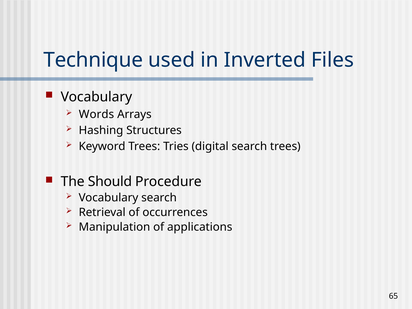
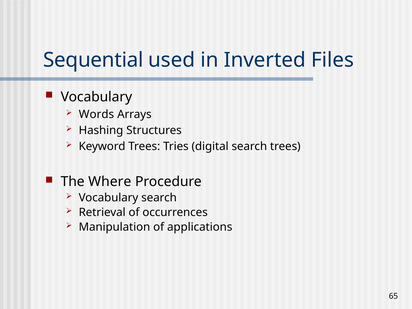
Technique: Technique -> Sequential
Should: Should -> Where
